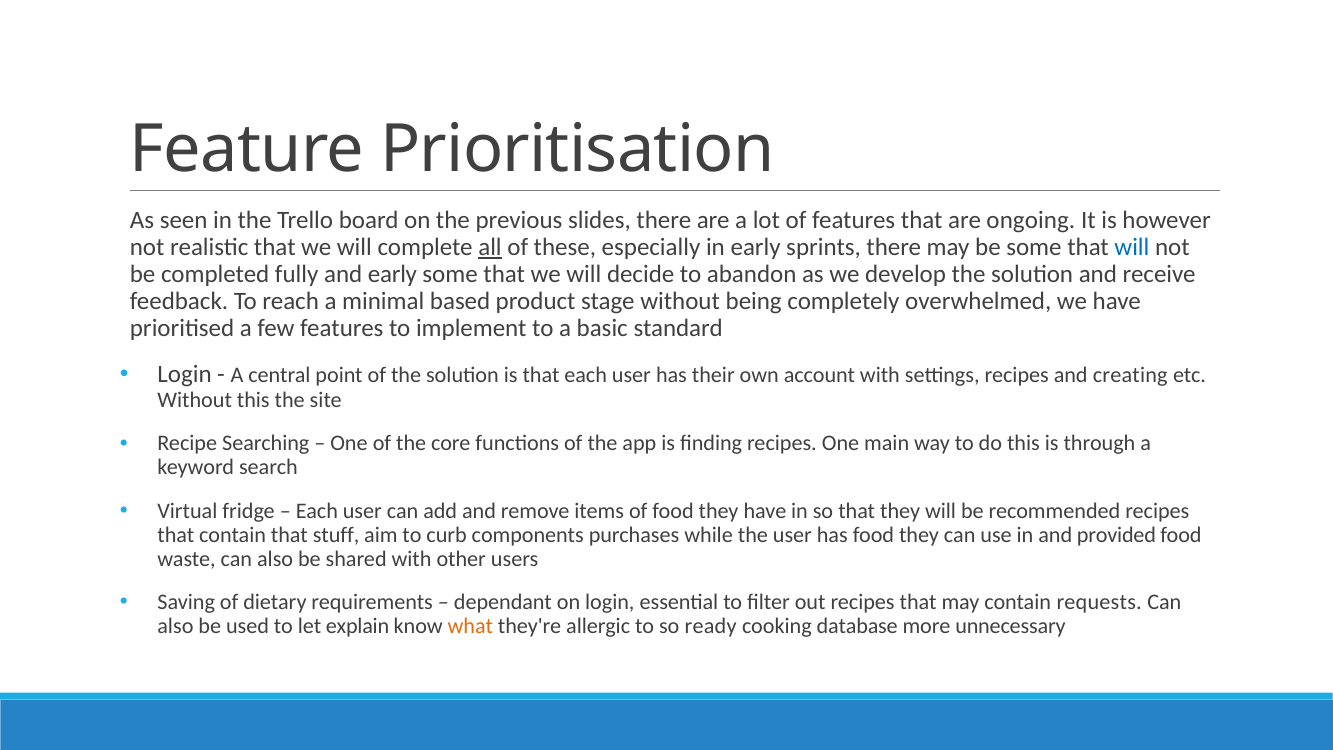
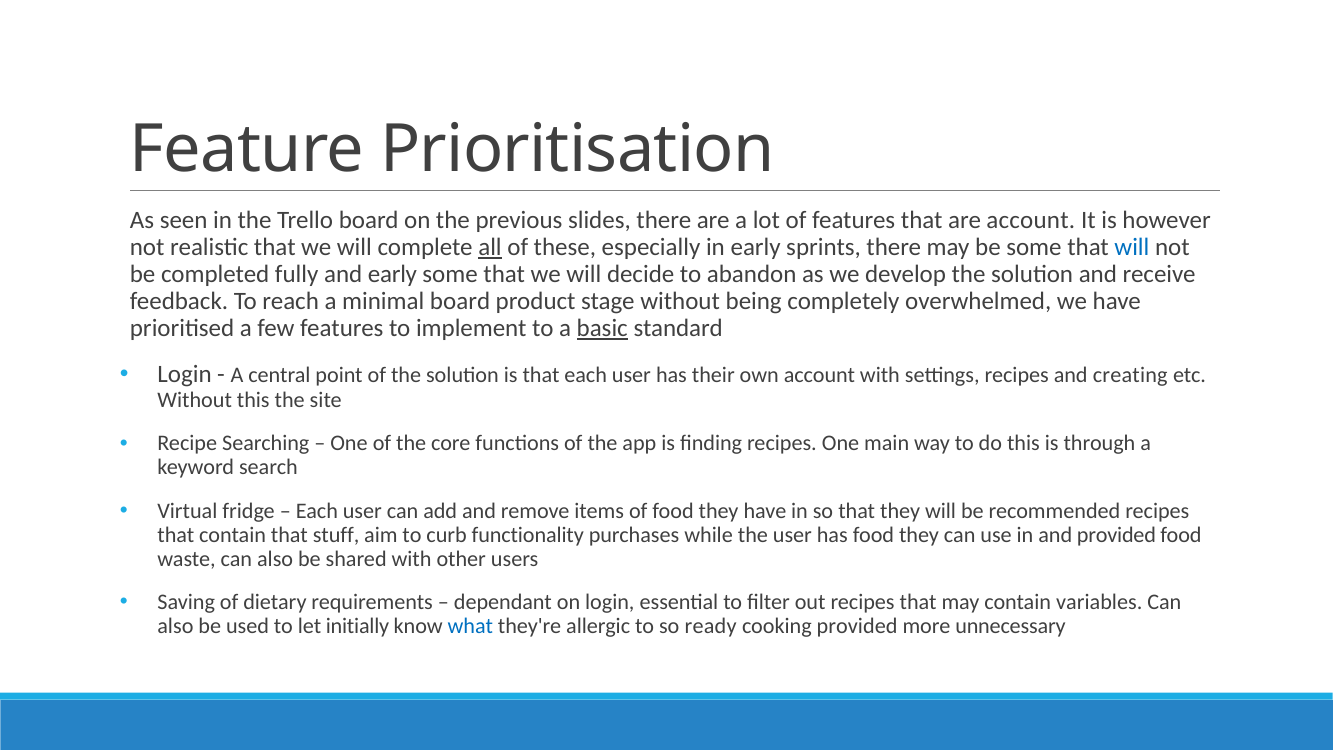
are ongoing: ongoing -> account
minimal based: based -> board
basic underline: none -> present
components: components -> functionality
requests: requests -> variables
explain: explain -> initially
what colour: orange -> blue
cooking database: database -> provided
